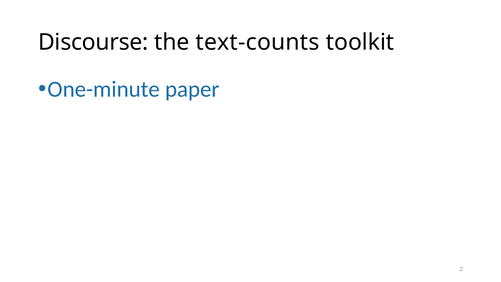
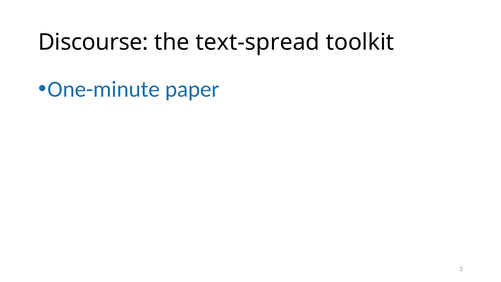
text-counts: text-counts -> text-spread
